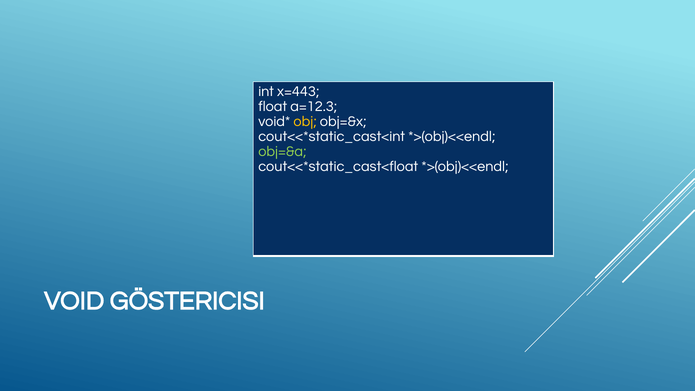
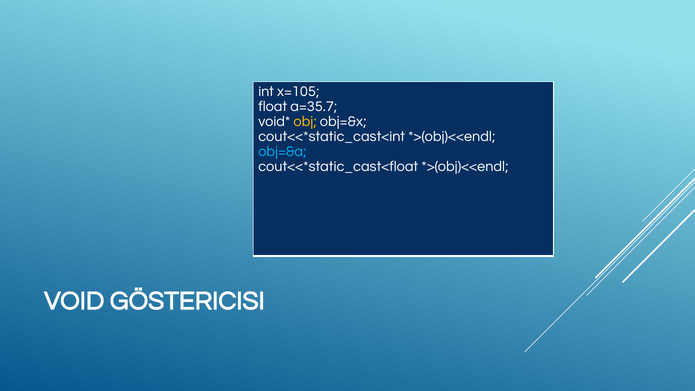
x=443: x=443 -> x=105
a=12.3: a=12.3 -> a=35.7
obj=&a colour: light green -> light blue
